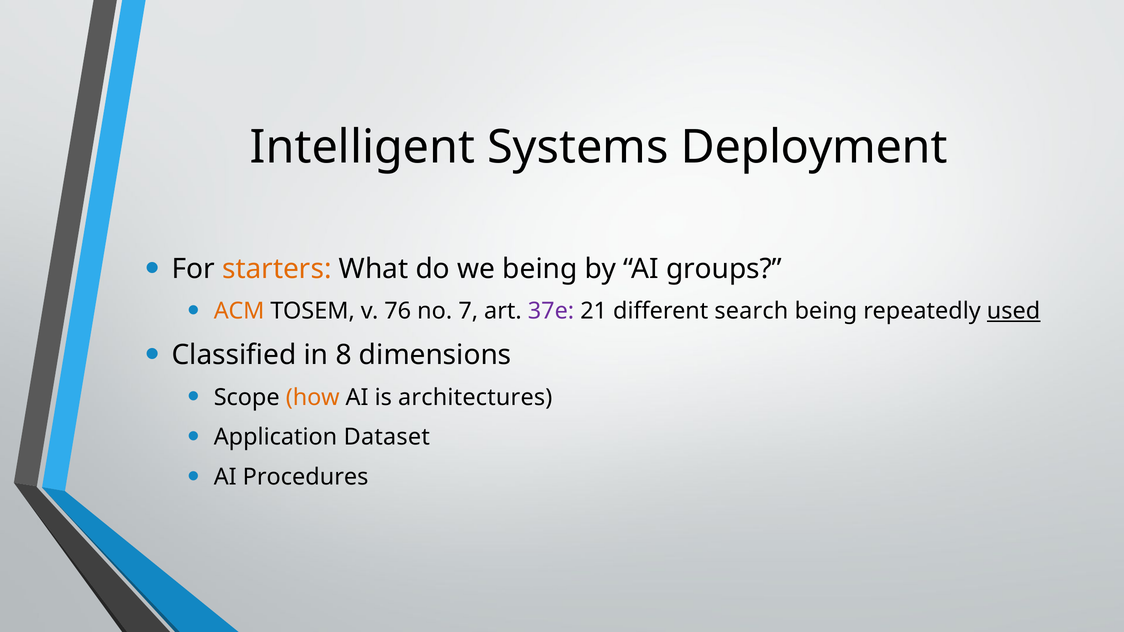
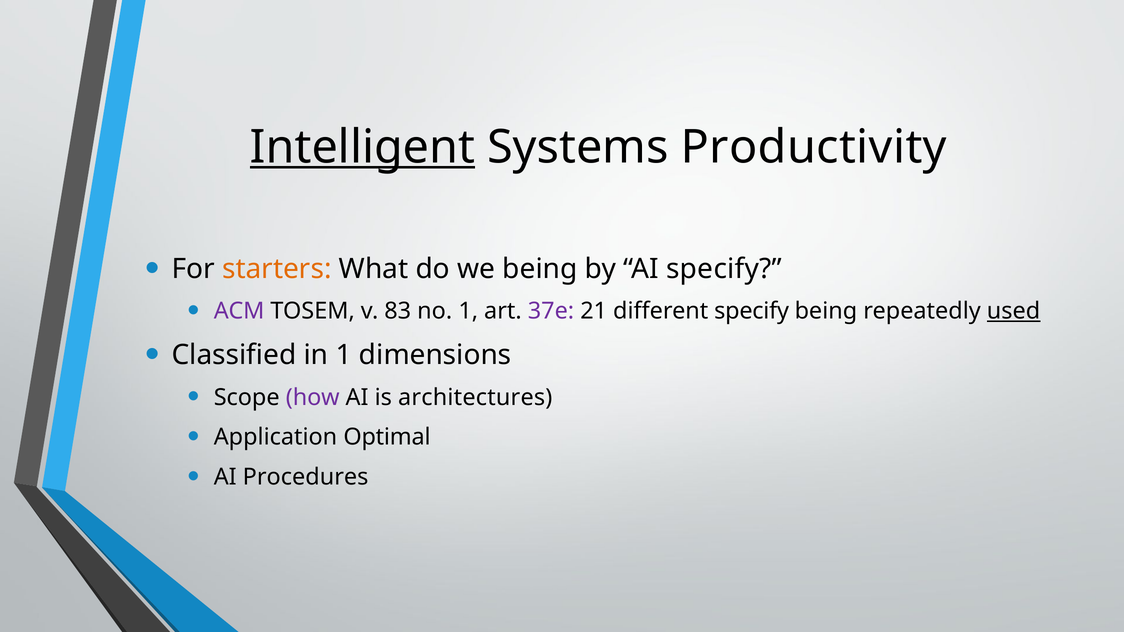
Intelligent underline: none -> present
Deployment: Deployment -> Productivity
AI groups: groups -> specify
ACM colour: orange -> purple
76: 76 -> 83
no 7: 7 -> 1
different search: search -> specify
in 8: 8 -> 1
how colour: orange -> purple
Dataset: Dataset -> Optimal
